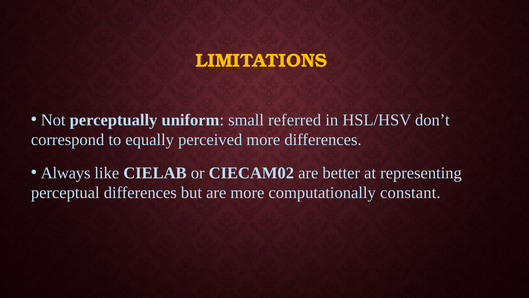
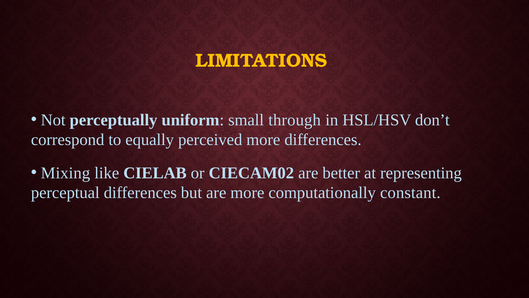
referred: referred -> through
Always: Always -> Mixing
